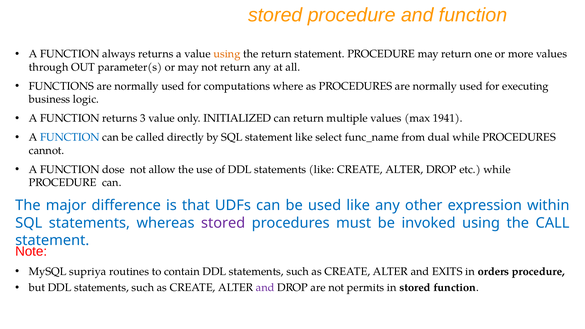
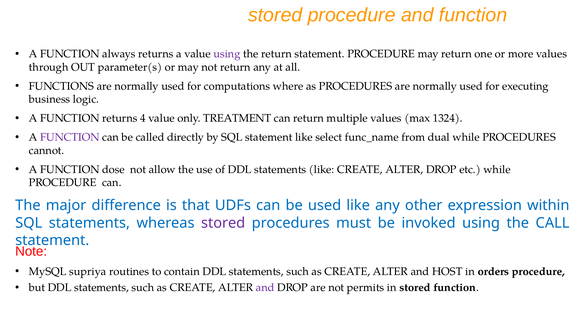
using at (227, 54) colour: orange -> purple
3: 3 -> 4
INITIALIZED: INITIALIZED -> TREATMENT
1941: 1941 -> 1324
FUNCTION at (70, 137) colour: blue -> purple
EXITS: EXITS -> HOST
